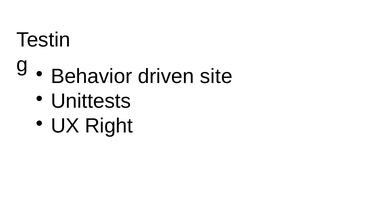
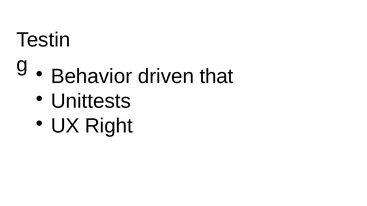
site: site -> that
